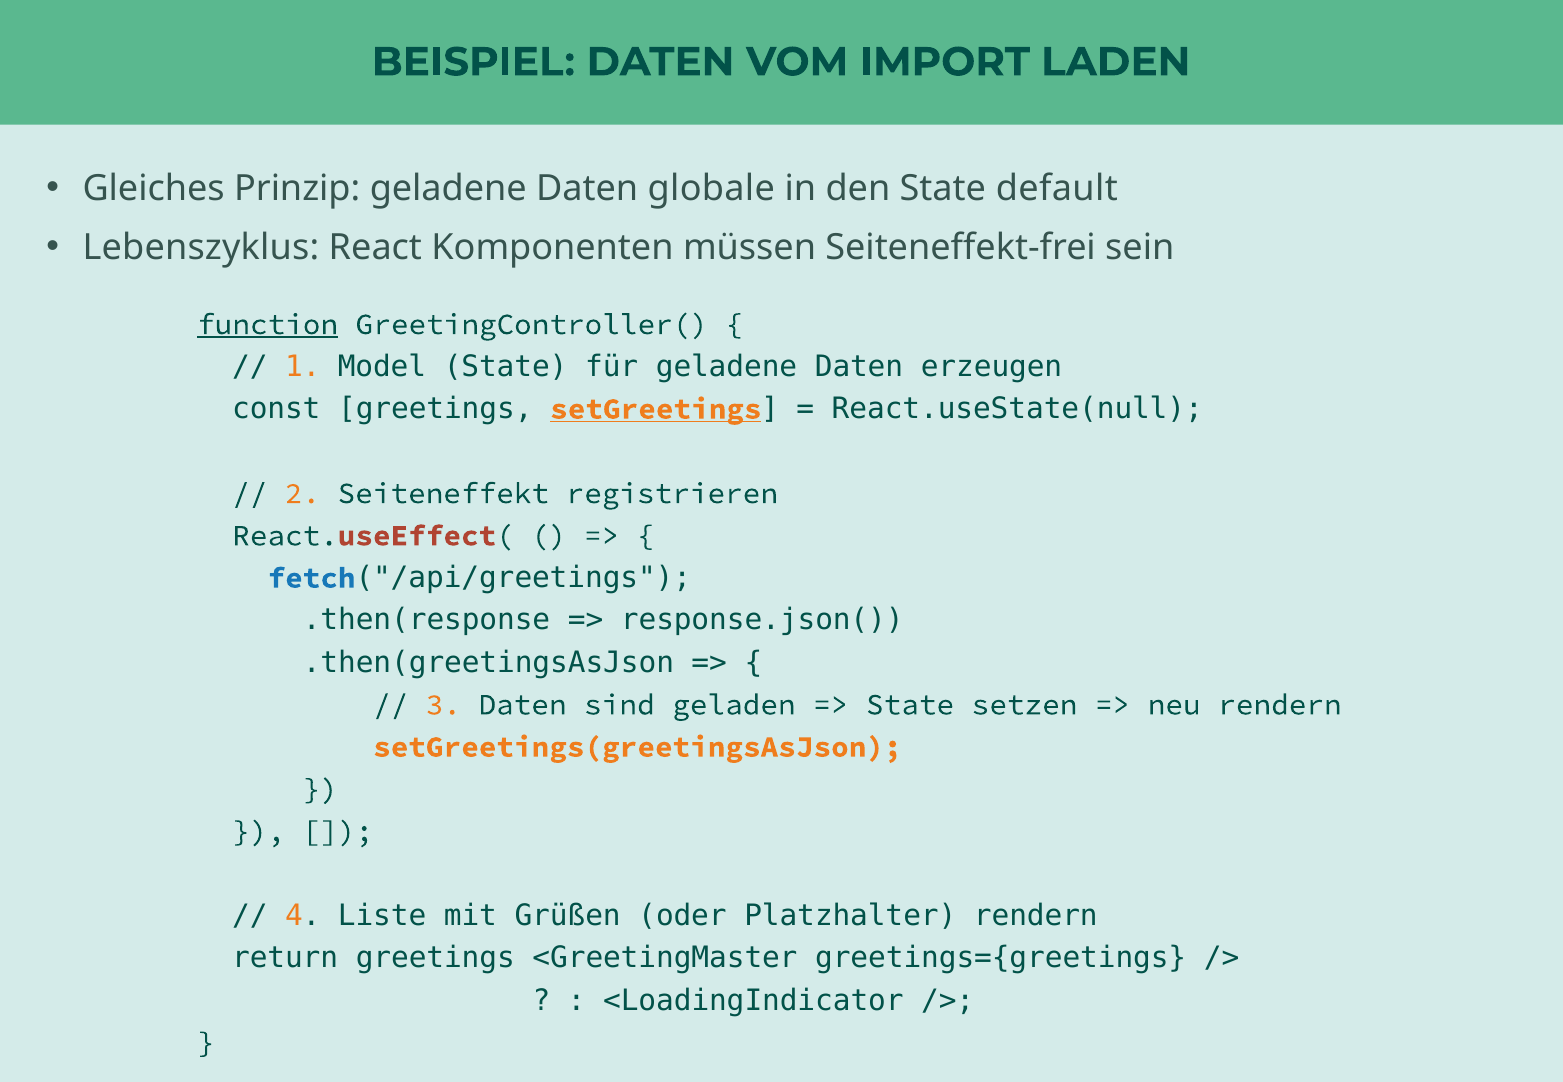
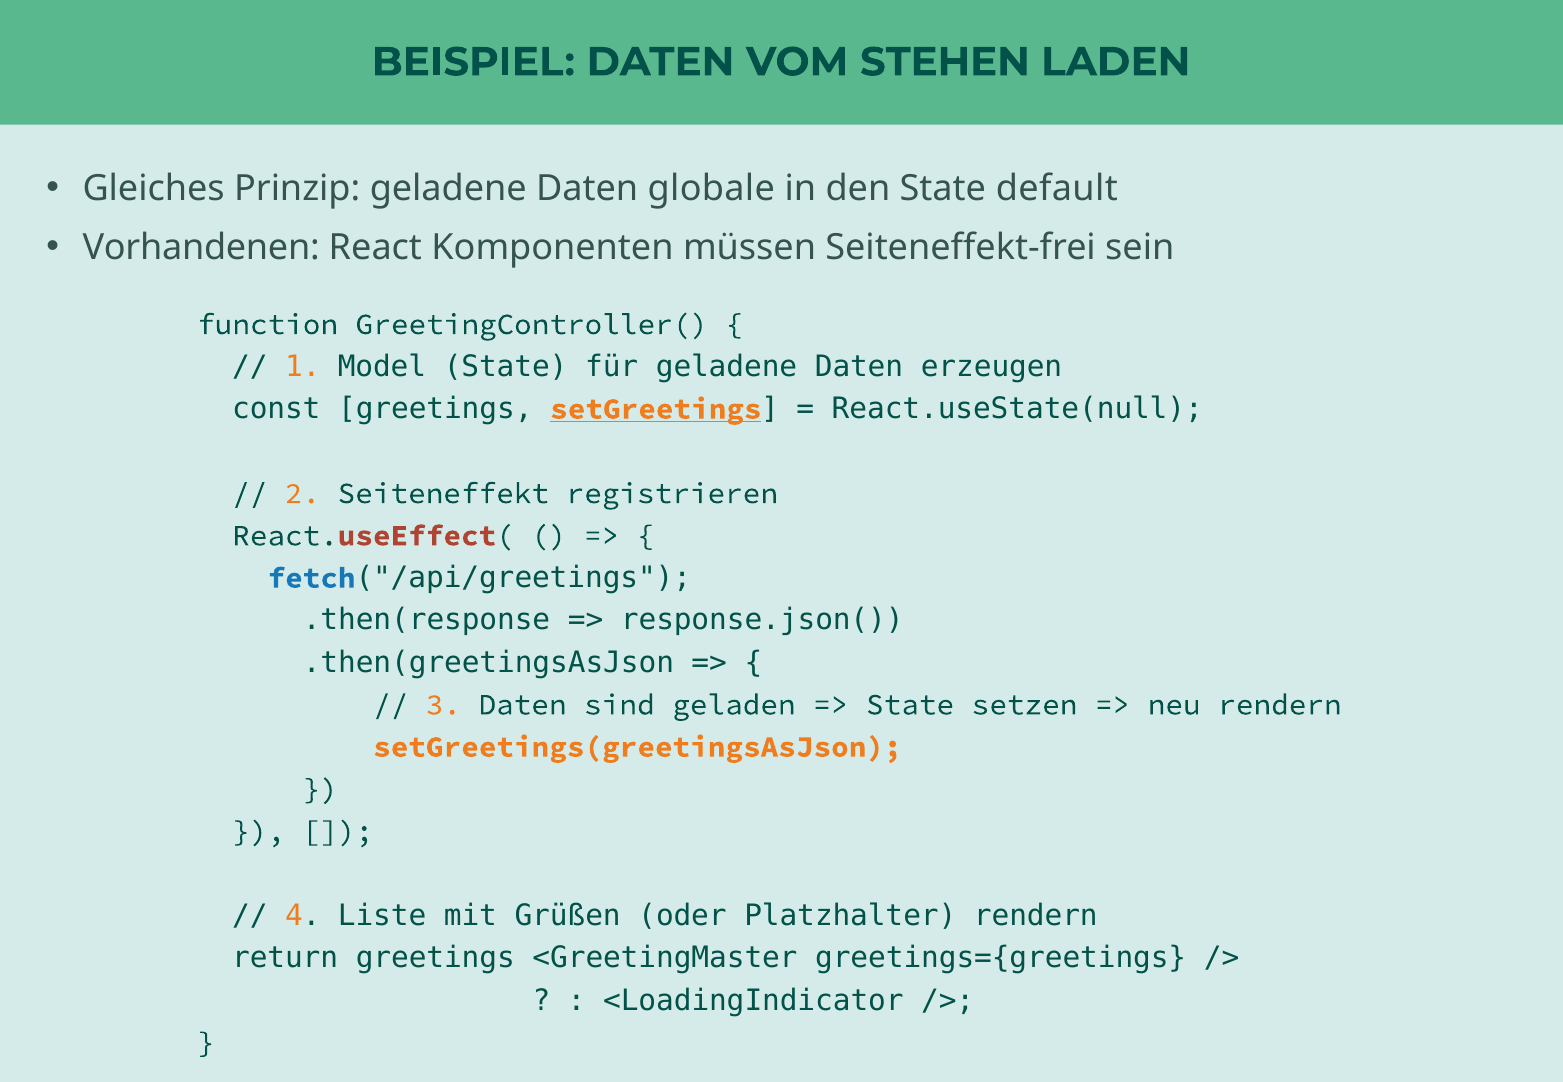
IMPORT: IMPORT -> STEHEN
Lebenszyklus: Lebenszyklus -> Vorhandenen
function underline: present -> none
